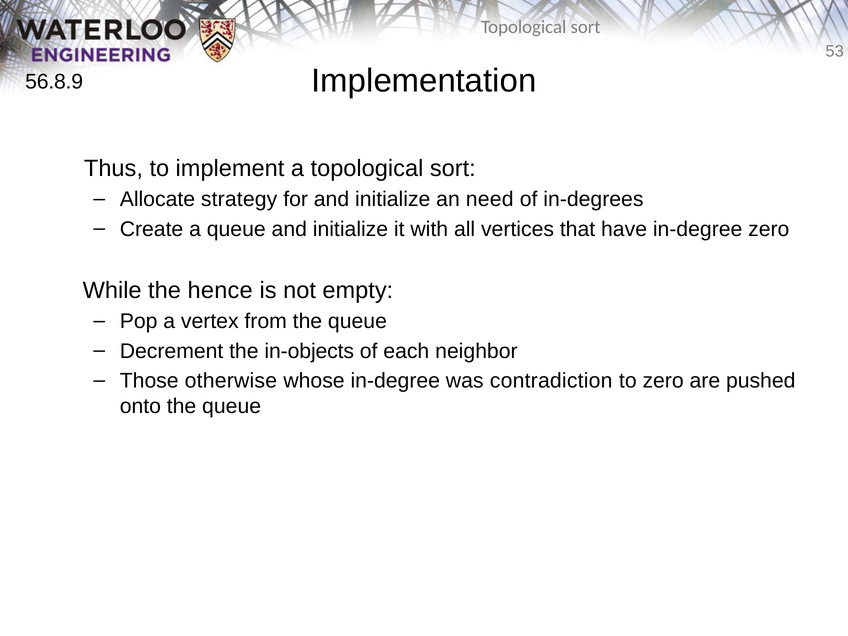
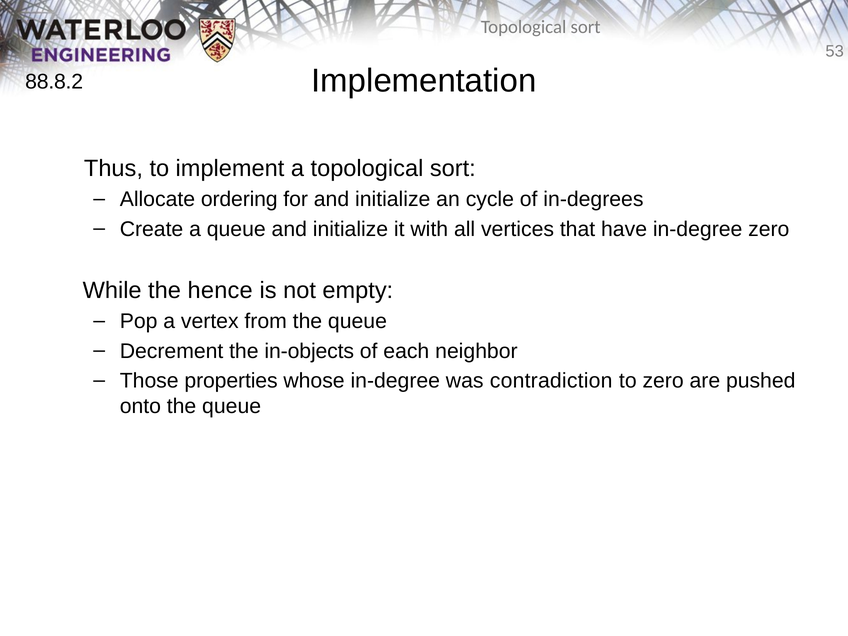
56.8.9: 56.8.9 -> 88.8.2
strategy: strategy -> ordering
need: need -> cycle
otherwise: otherwise -> properties
